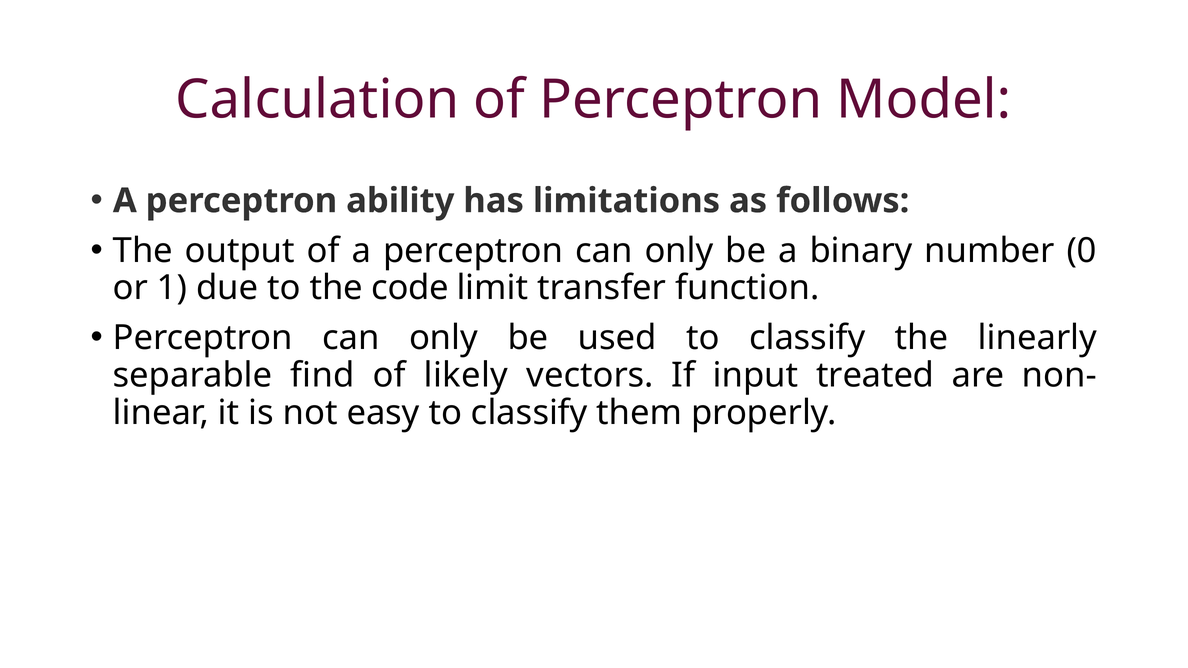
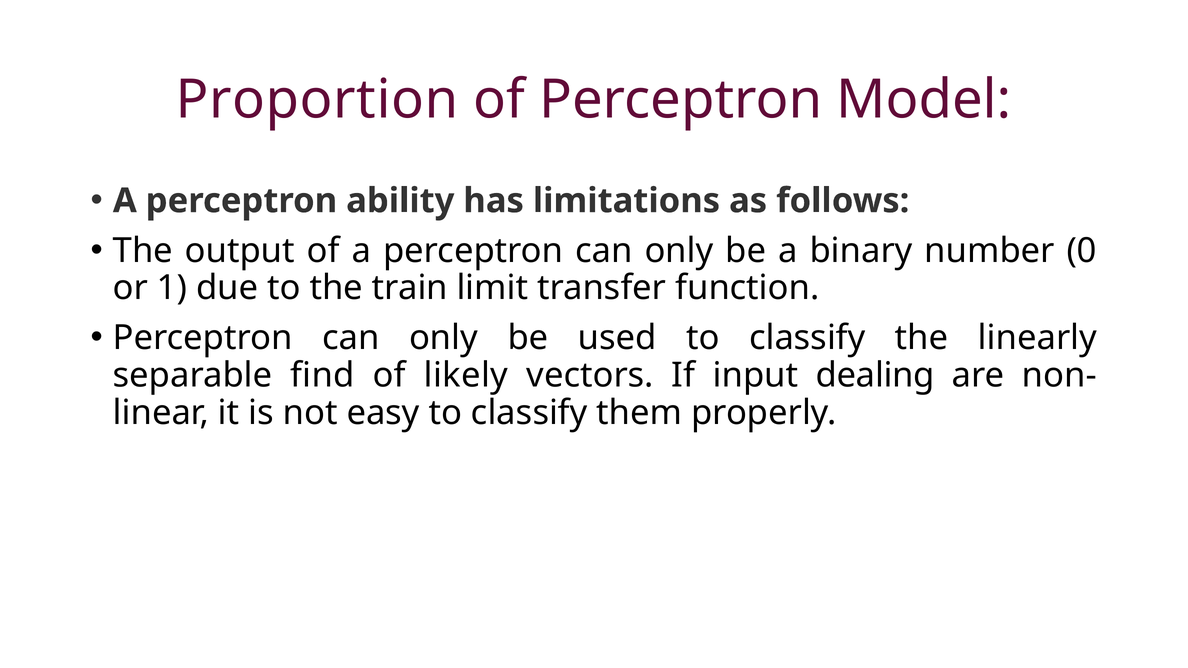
Calculation: Calculation -> Proportion
code: code -> train
treated: treated -> dealing
